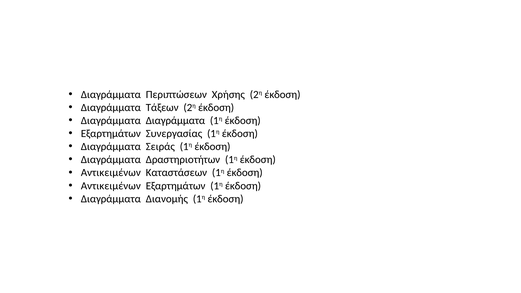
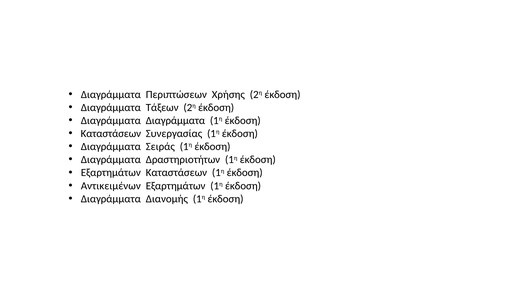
Εξαρτημάτων at (111, 134): Εξαρτημάτων -> Καταστάσεων
Αντικειμένων at (111, 173): Αντικειμένων -> Εξαρτημάτων
